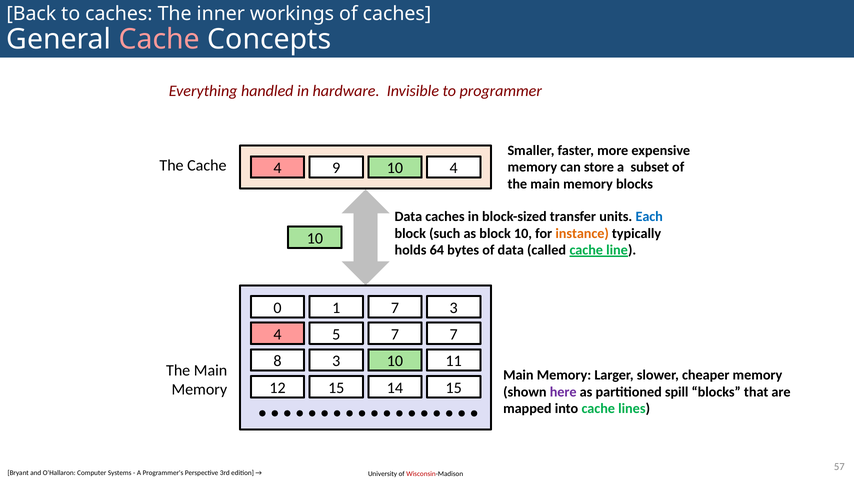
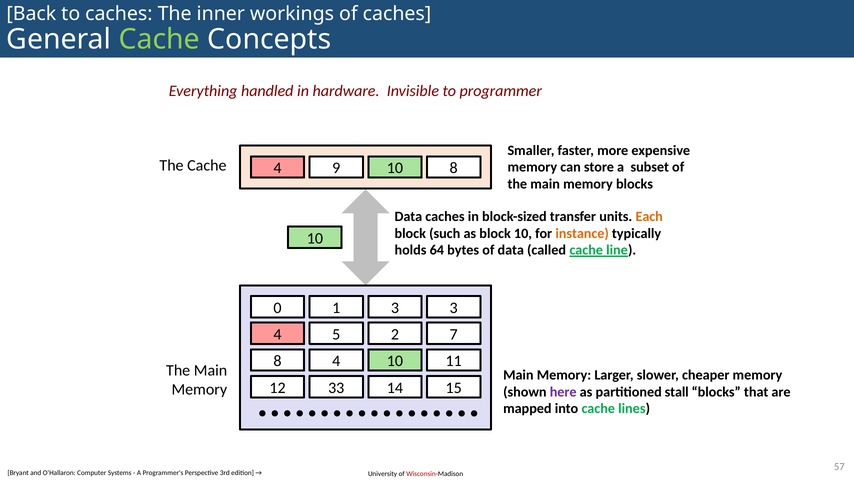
Cache at (159, 40) colour: pink -> light green
4 at (454, 168): 4 -> 8
Each colour: blue -> orange
1 7: 7 -> 3
5 7: 7 -> 2
8 3: 3 -> 4
12 15: 15 -> 33
spill: spill -> stall
